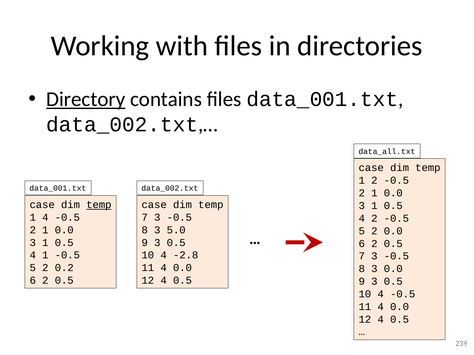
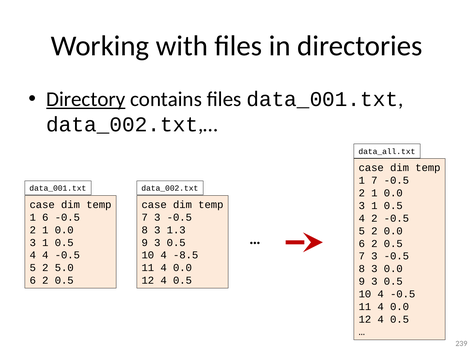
1 2: 2 -> 7
temp at (99, 205) underline: present -> none
1 4: 4 -> 6
5.0: 5.0 -> 1.3
4 1: 1 -> 4
-2.8: -2.8 -> -8.5
0.2: 0.2 -> 5.0
